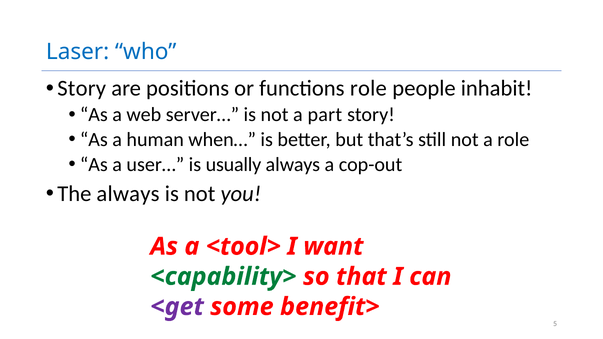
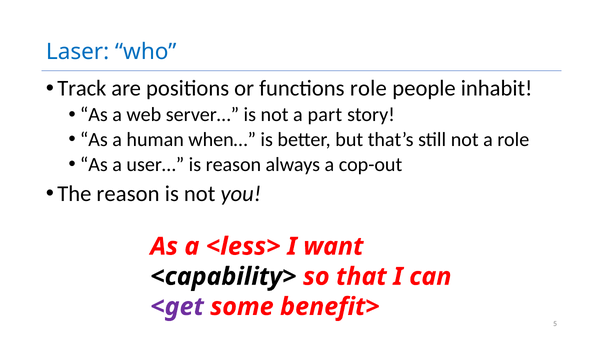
Story at (82, 89): Story -> Track
is usually: usually -> reason
The always: always -> reason
<tool>: <tool> -> <less>
<capability> colour: green -> black
